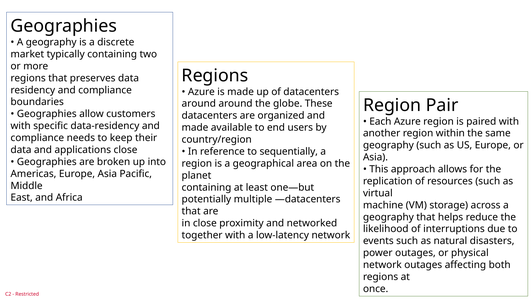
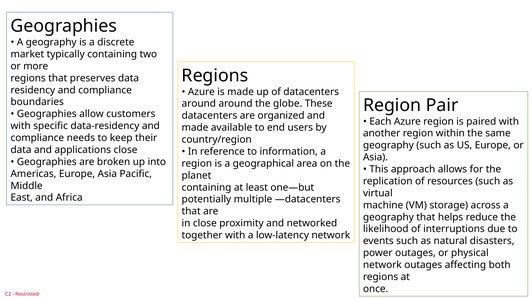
sequentially: sequentially -> information
